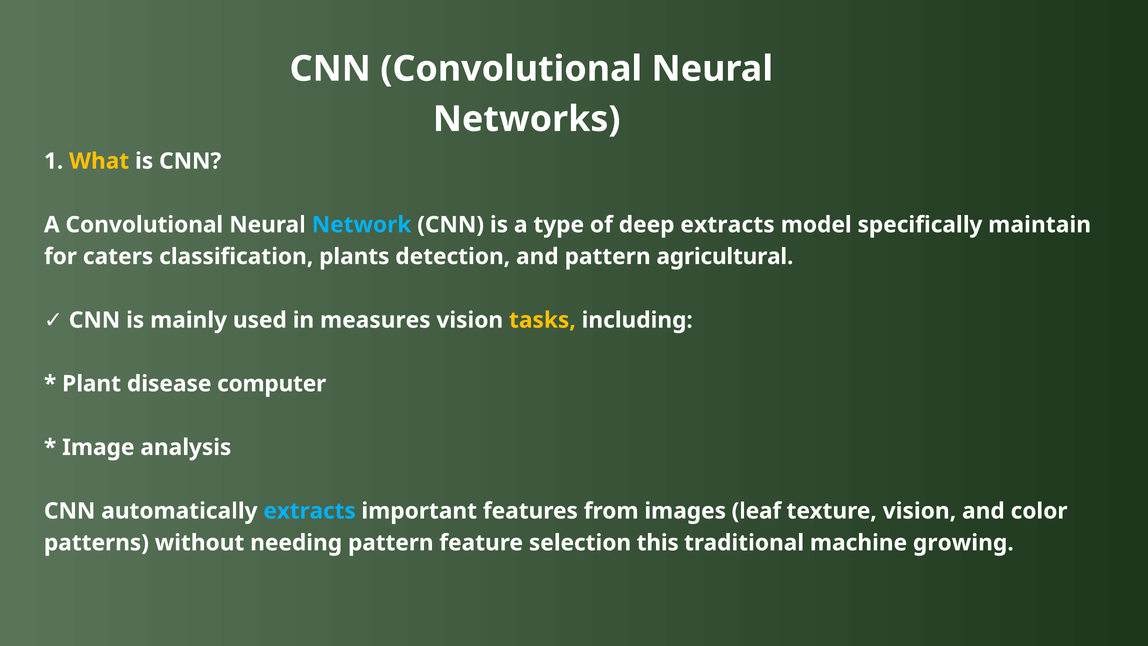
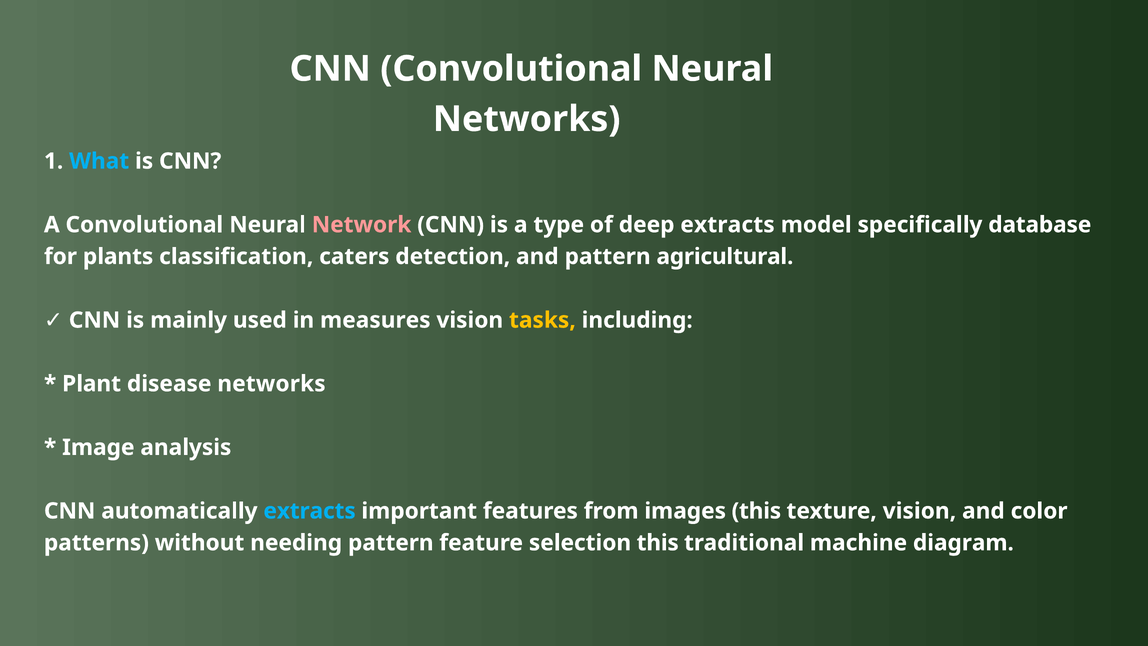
What colour: yellow -> light blue
Network colour: light blue -> pink
maintain: maintain -> database
caters: caters -> plants
plants: plants -> caters
disease computer: computer -> networks
images leaf: leaf -> this
growing: growing -> diagram
